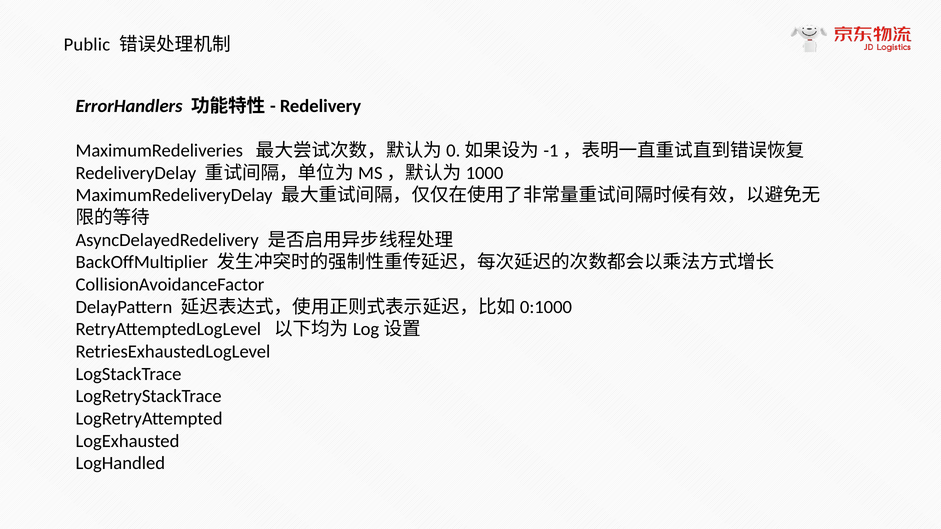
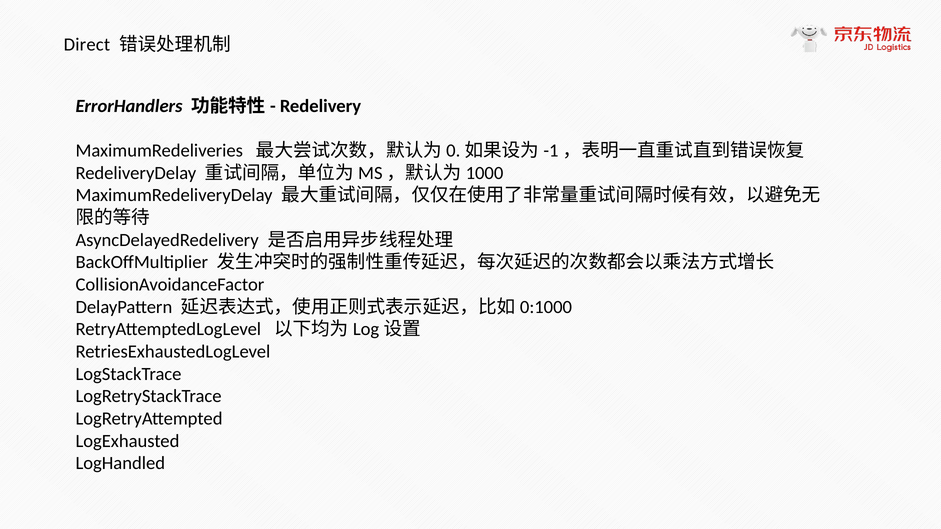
Public: Public -> Direct
